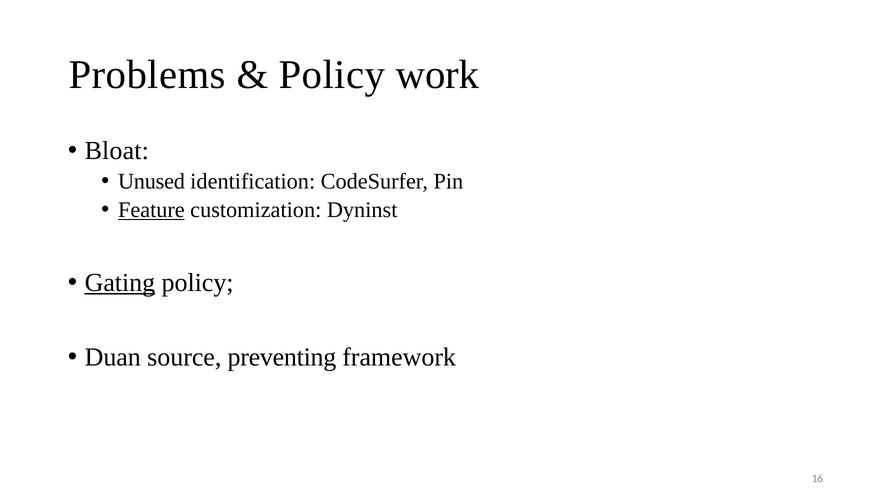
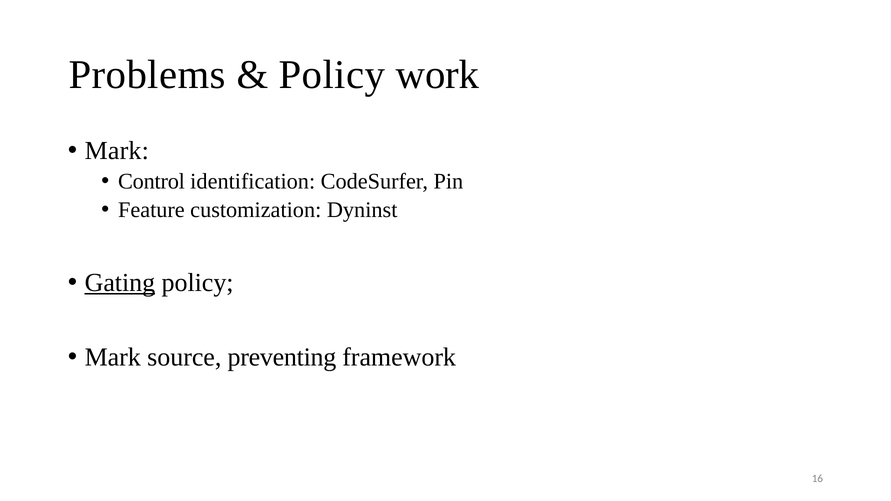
Bloat at (117, 151): Bloat -> Mark
Unused: Unused -> Control
Feature underline: present -> none
Duan at (113, 357): Duan -> Mark
